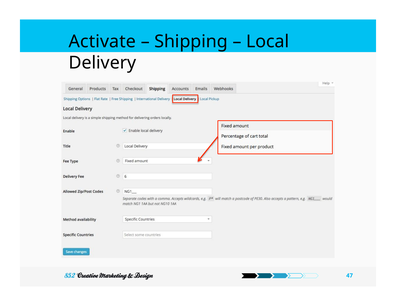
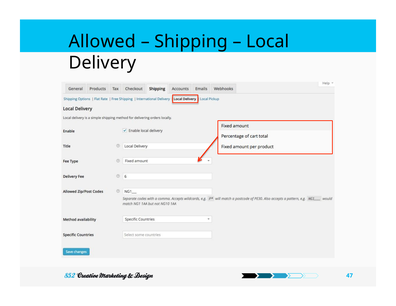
Activate: Activate -> Allowed
